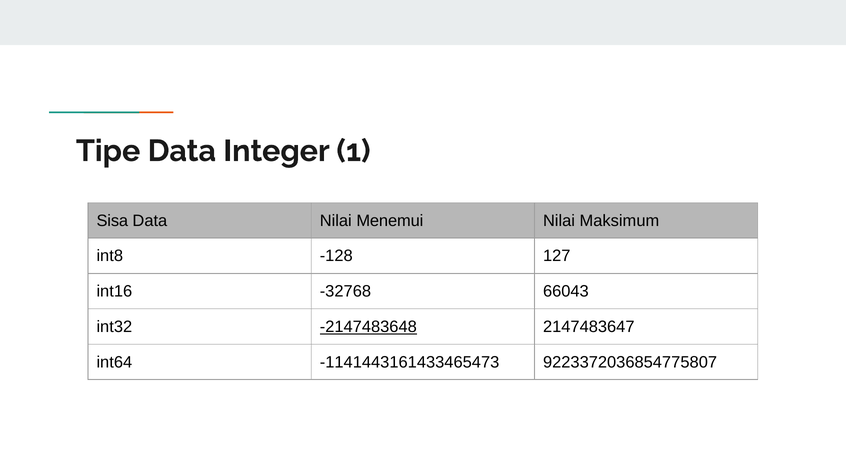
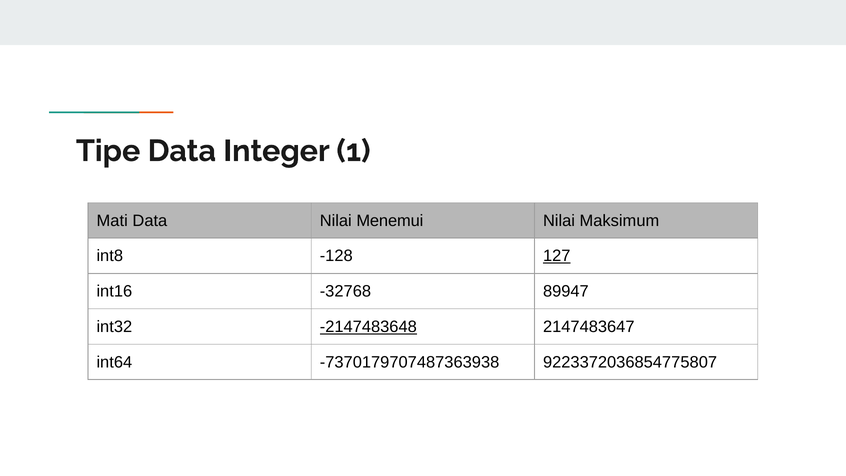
Sisa: Sisa -> Mati
127 underline: none -> present
66043: 66043 -> 89947
-1141443161433465473: -1141443161433465473 -> -7370179707487363938
